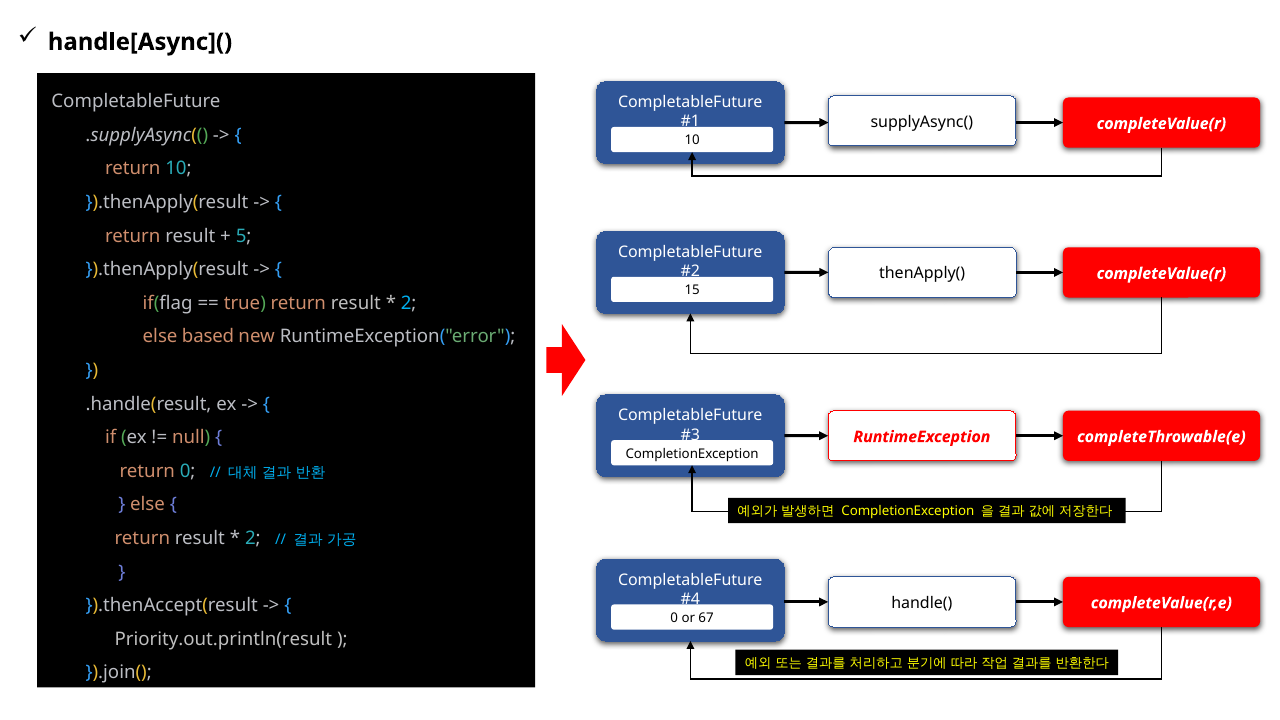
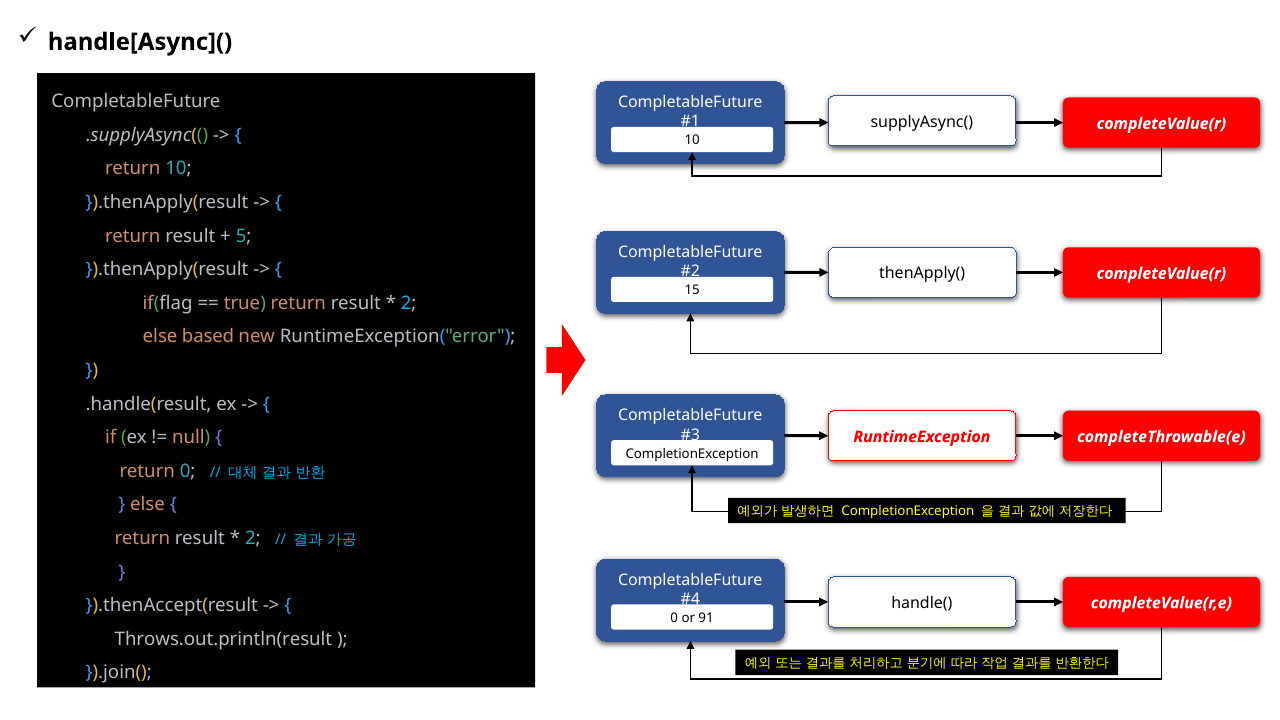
67: 67 -> 91
Priority.out.println(result: Priority.out.println(result -> Throws.out.println(result
